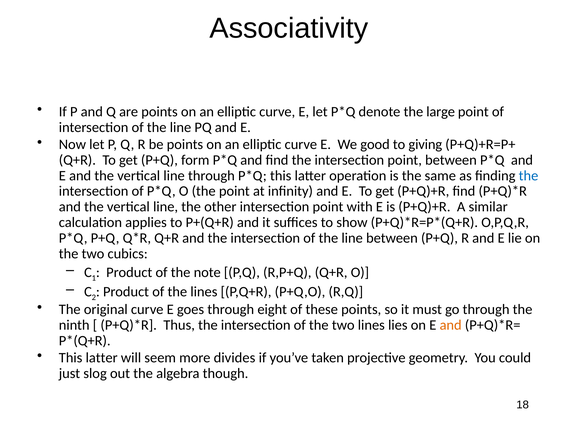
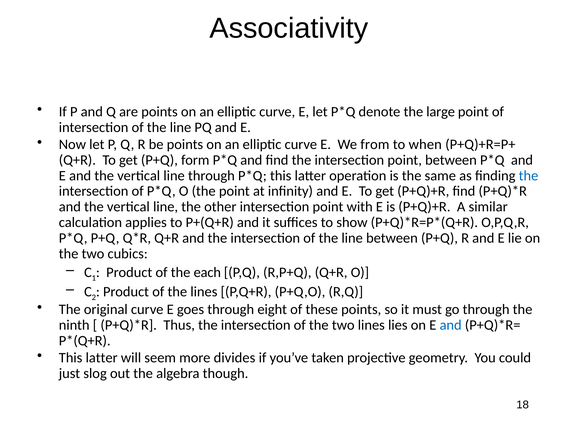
good: good -> from
giving: giving -> when
note: note -> each
and at (451, 325) colour: orange -> blue
